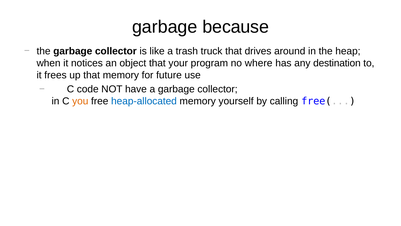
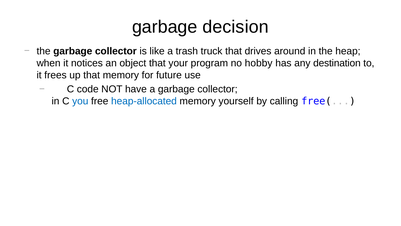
because: because -> decision
where: where -> hobby
you colour: orange -> blue
